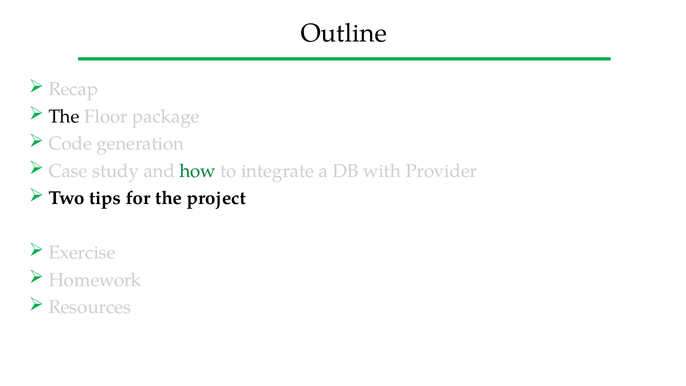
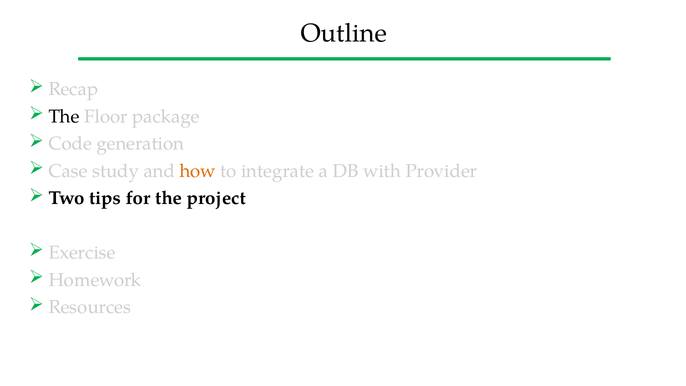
how colour: green -> orange
